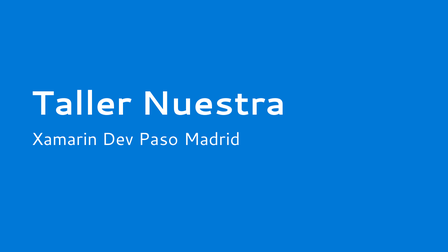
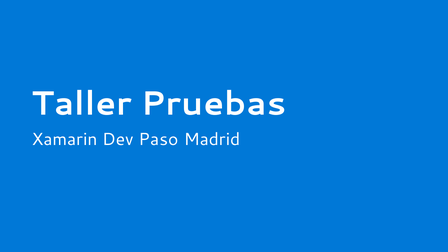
Nuestra: Nuestra -> Pruebas
